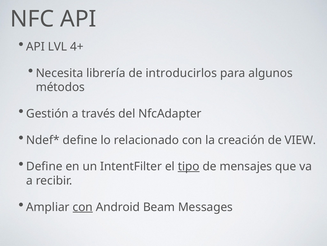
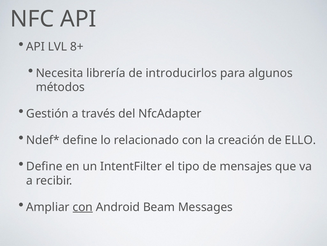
4+: 4+ -> 8+
VIEW: VIEW -> ELLO
tipo underline: present -> none
